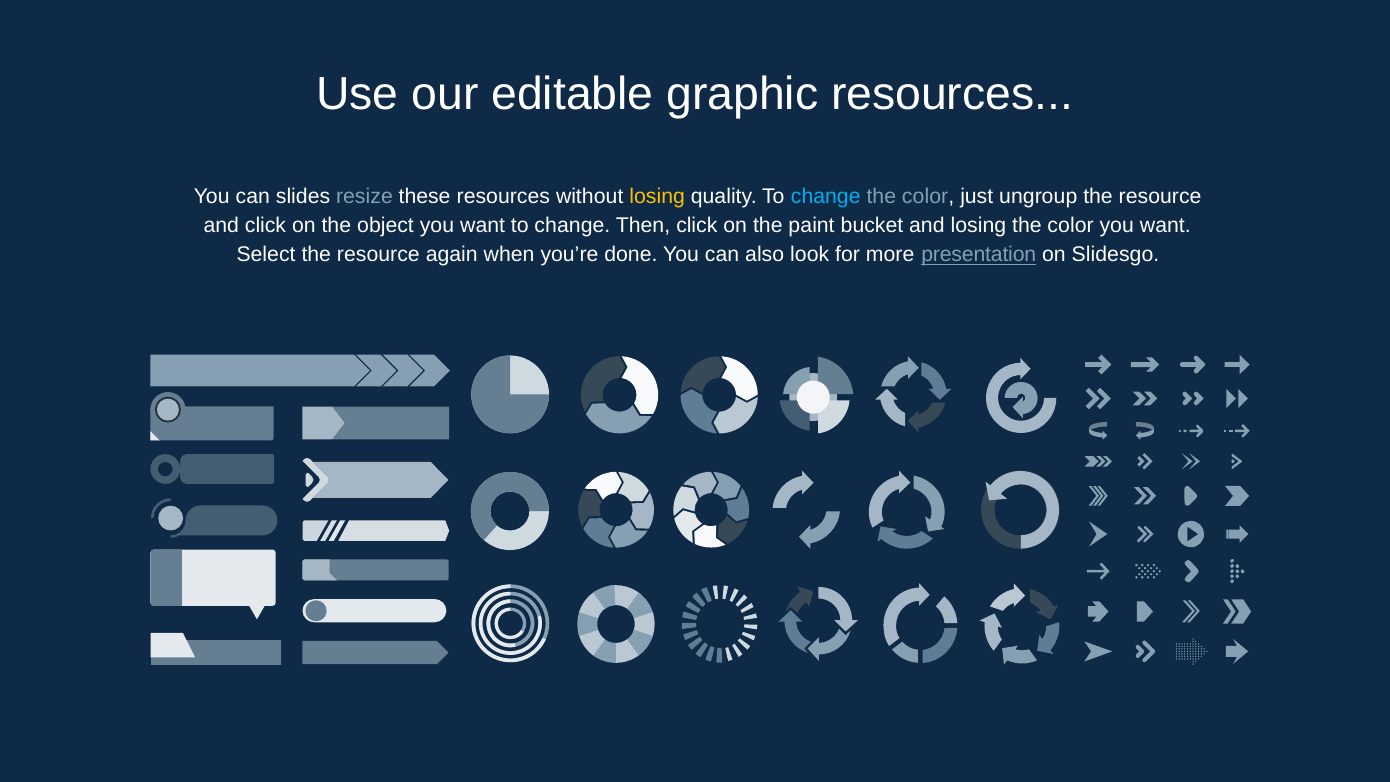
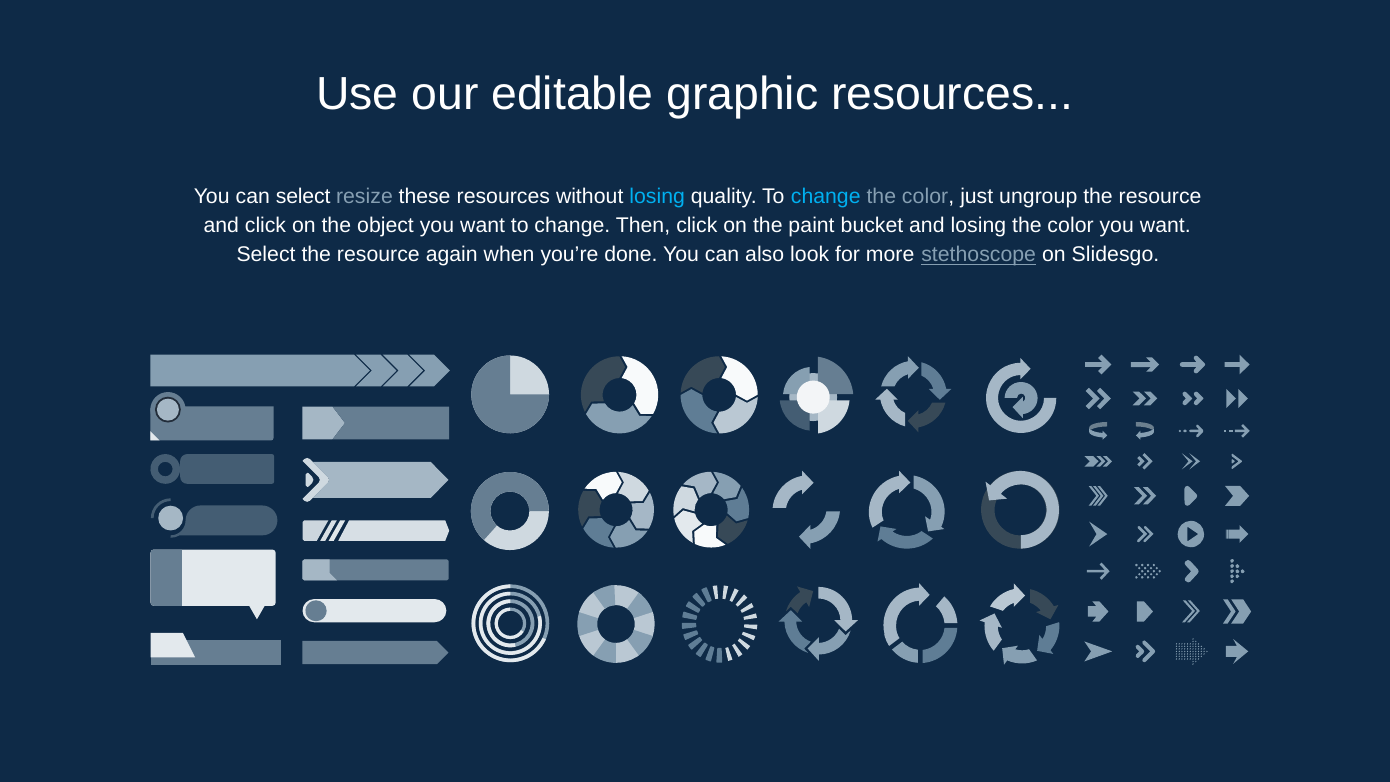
can slides: slides -> select
losing at (657, 196) colour: yellow -> light blue
presentation: presentation -> stethoscope
